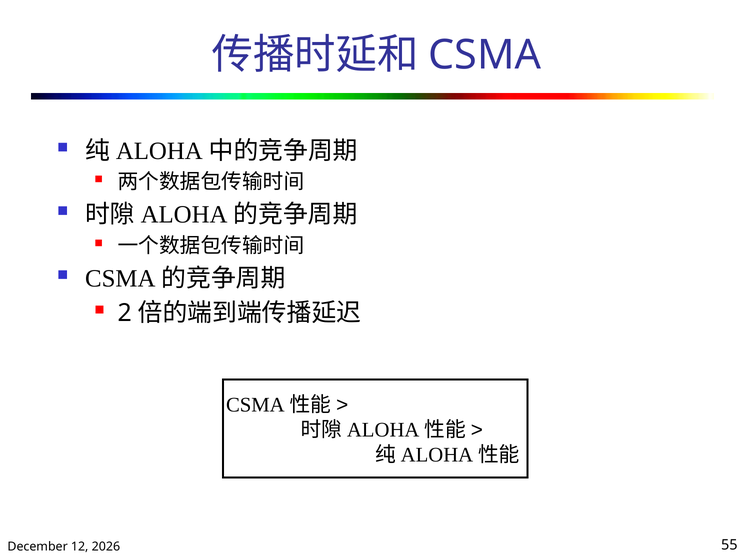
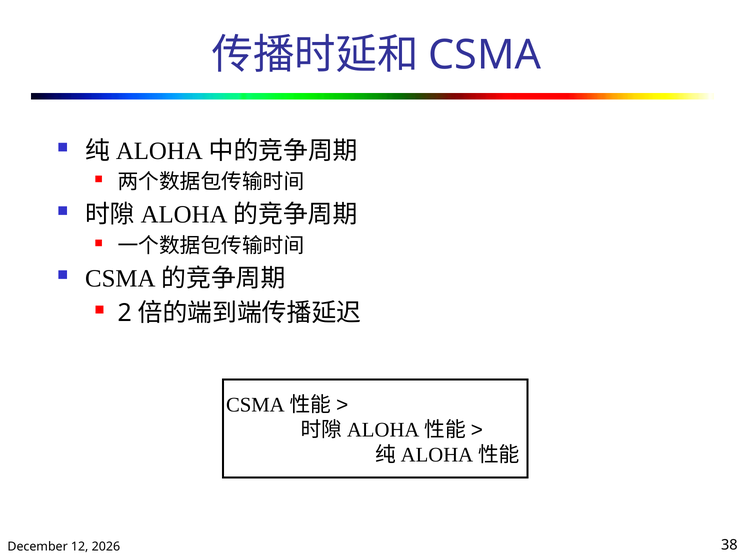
55: 55 -> 38
